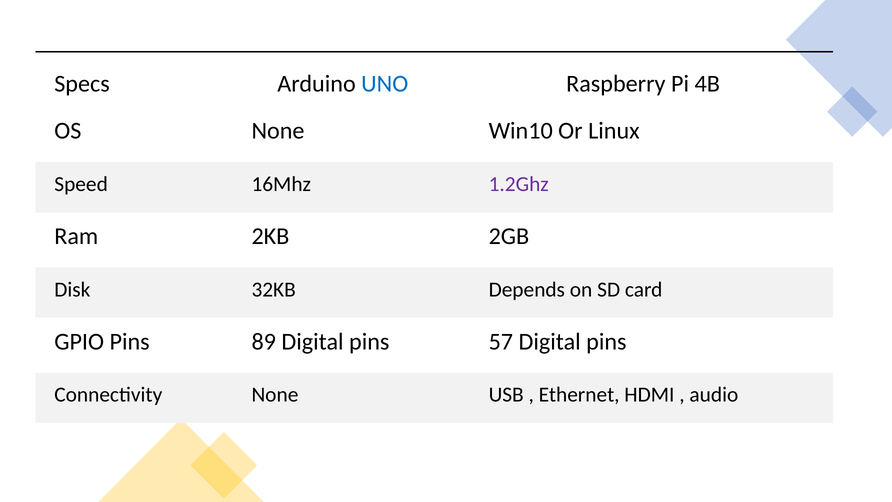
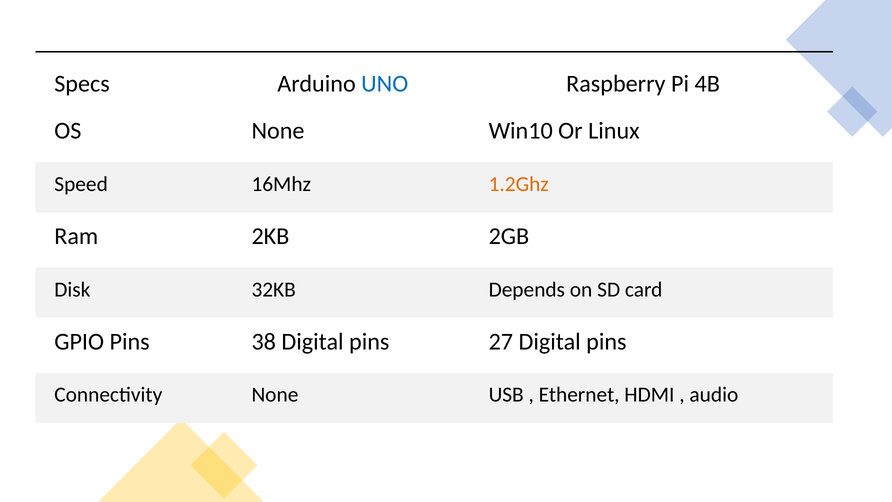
1.2Ghz colour: purple -> orange
89: 89 -> 38
57: 57 -> 27
